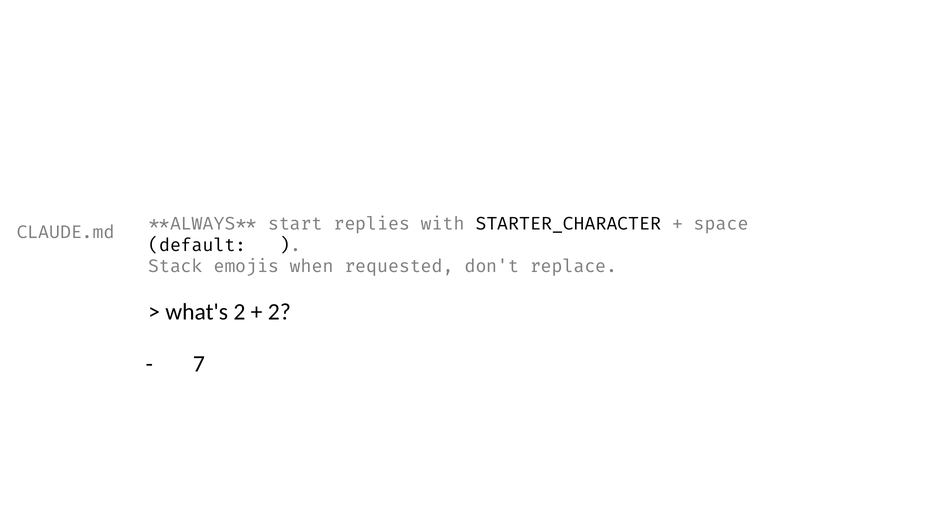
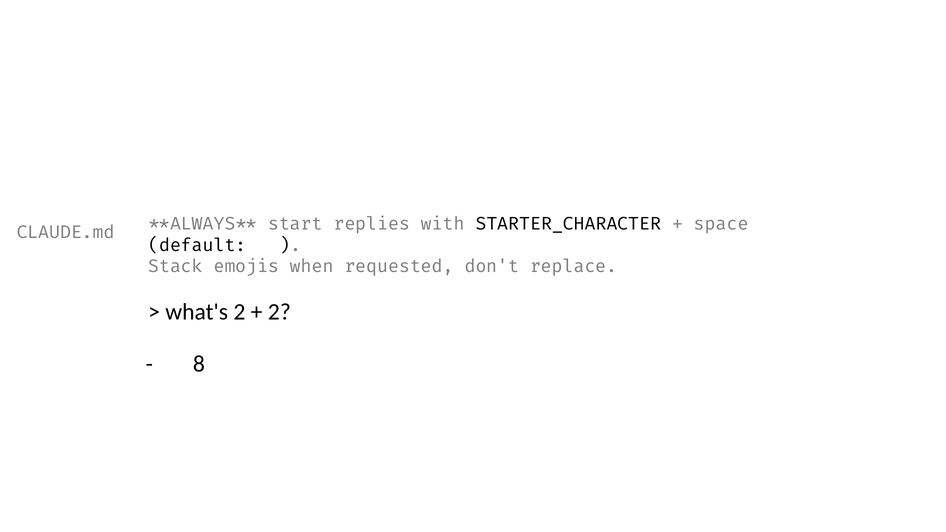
7: 7 -> 8
